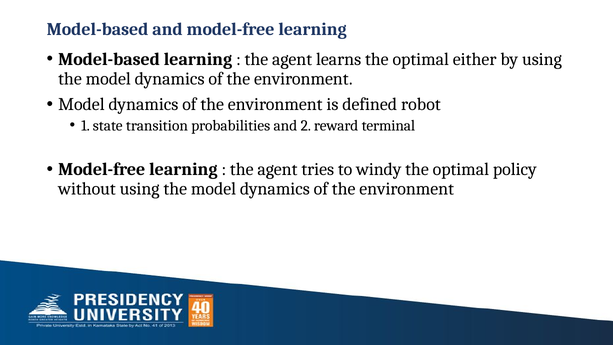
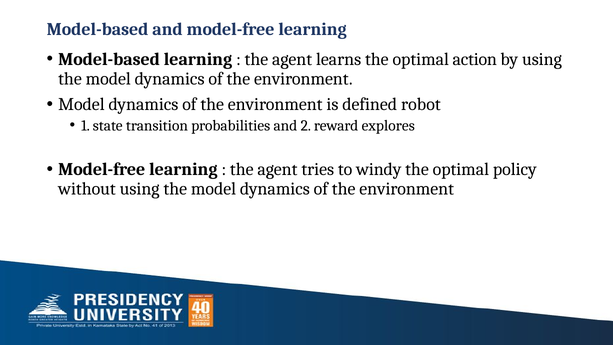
either: either -> action
terminal: terminal -> explores
